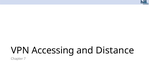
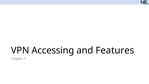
Distance: Distance -> Features
